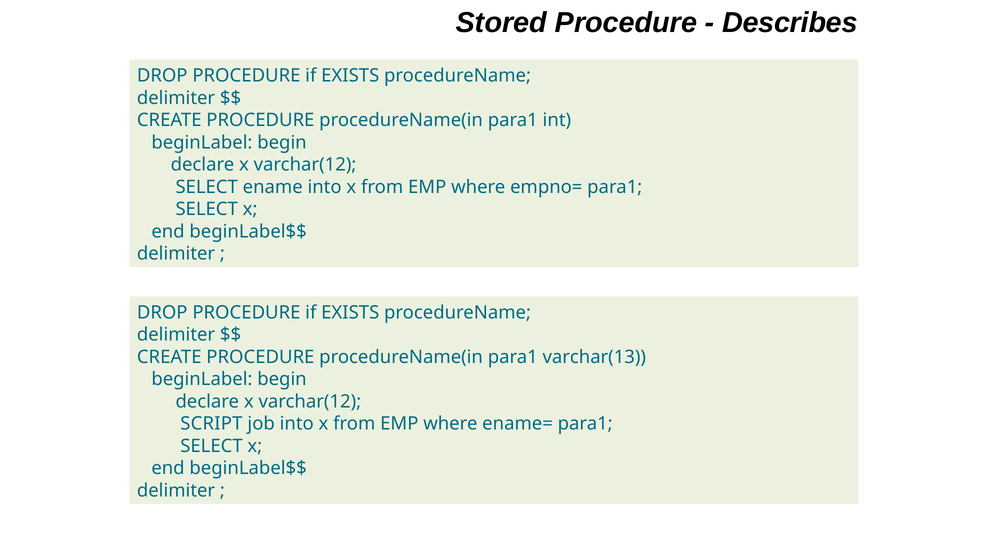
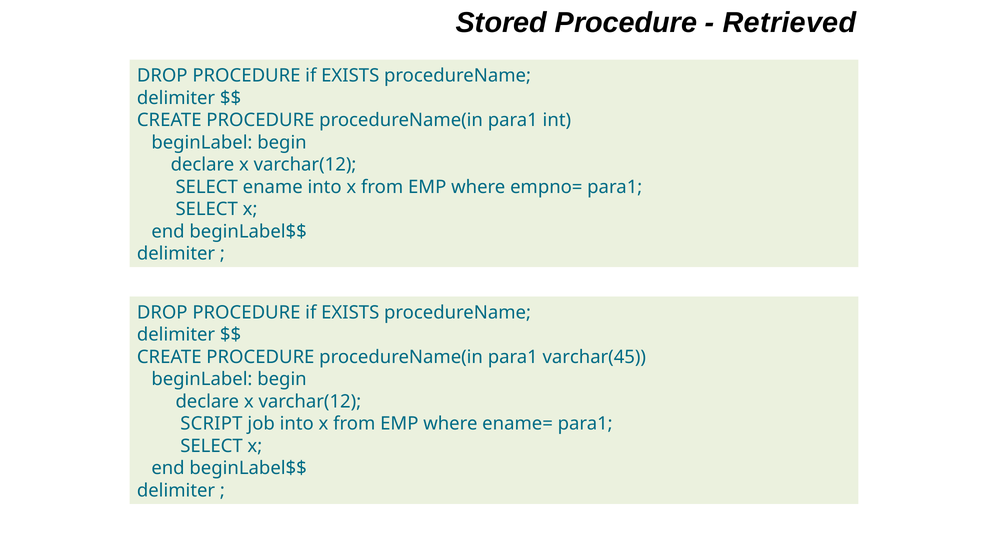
Describes: Describes -> Retrieved
varchar(13: varchar(13 -> varchar(45
